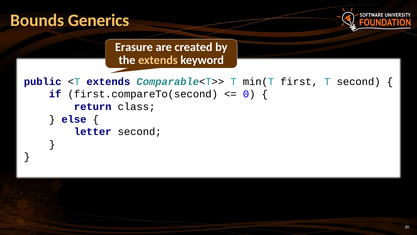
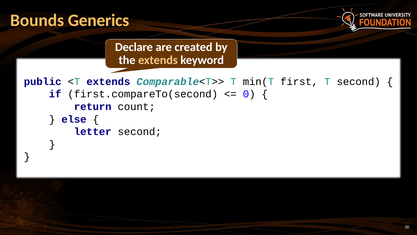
Erasure: Erasure -> Declare
class: class -> count
